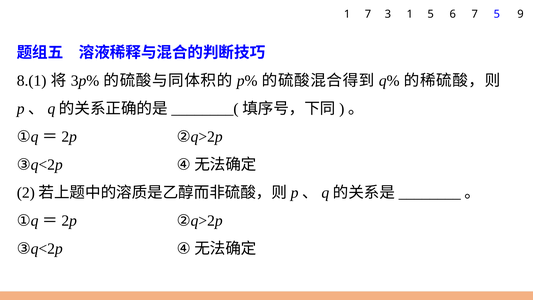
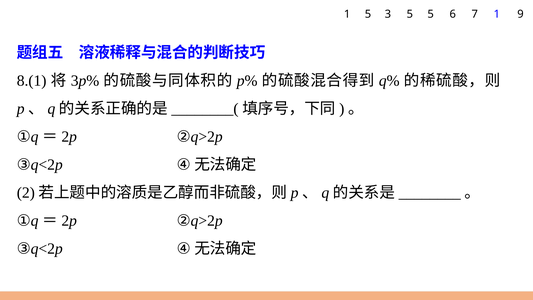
1 7: 7 -> 5
3 1: 1 -> 5
7 5: 5 -> 1
